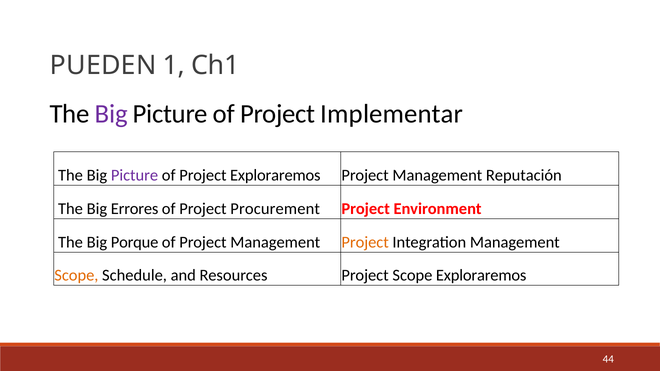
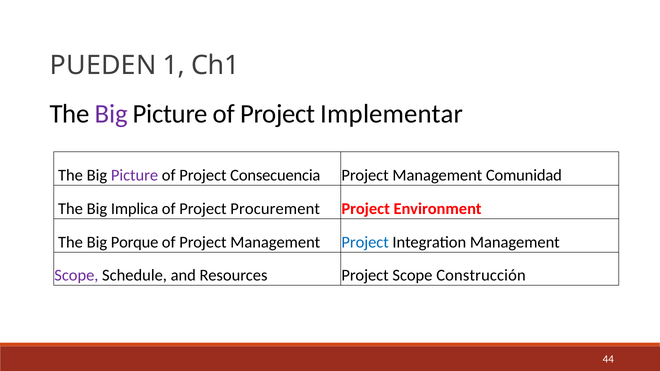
Project Exploraremos: Exploraremos -> Consecuencia
Reputación: Reputación -> Comunidad
Errores: Errores -> Implica
Project at (365, 242) colour: orange -> blue
Scope at (76, 276) colour: orange -> purple
Scope Exploraremos: Exploraremos -> Construcción
